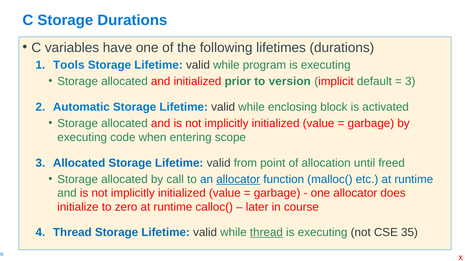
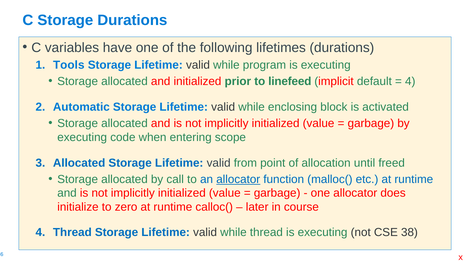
version: version -> linefeed
3 at (410, 81): 3 -> 4
thread at (266, 233) underline: present -> none
35: 35 -> 38
